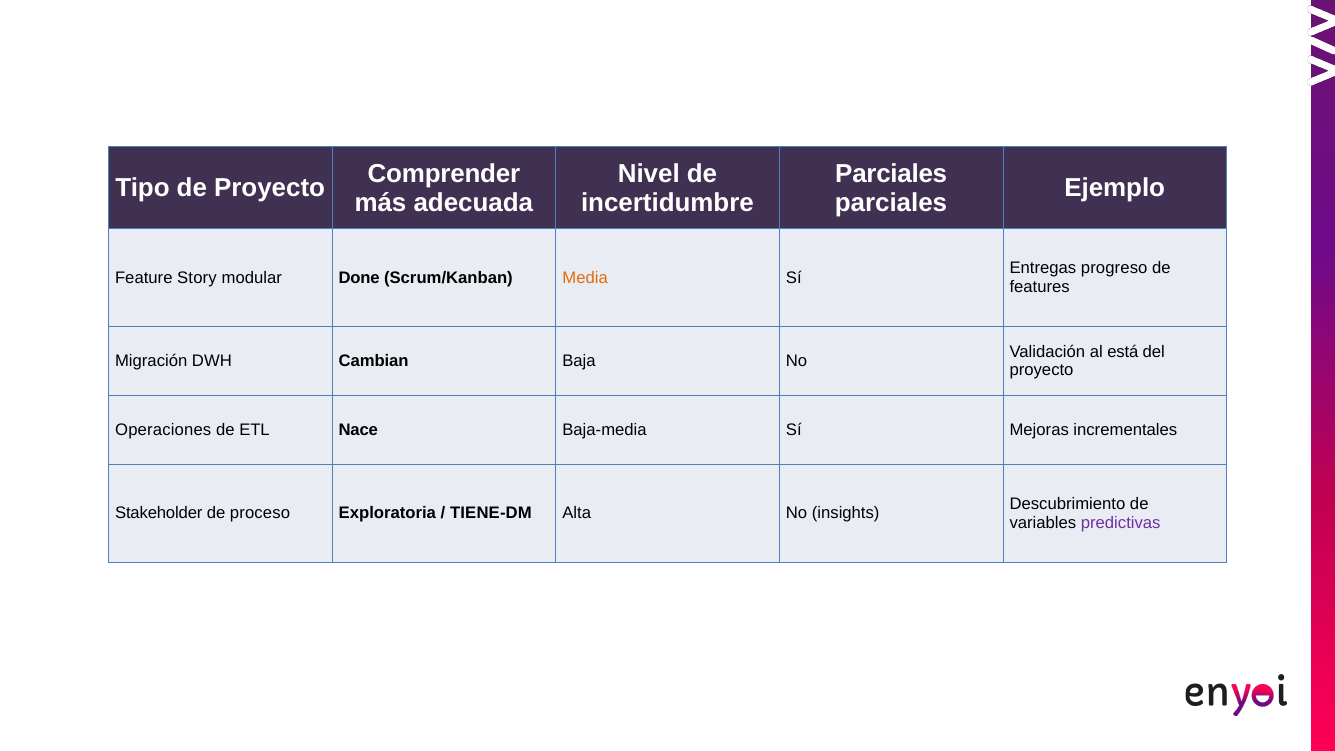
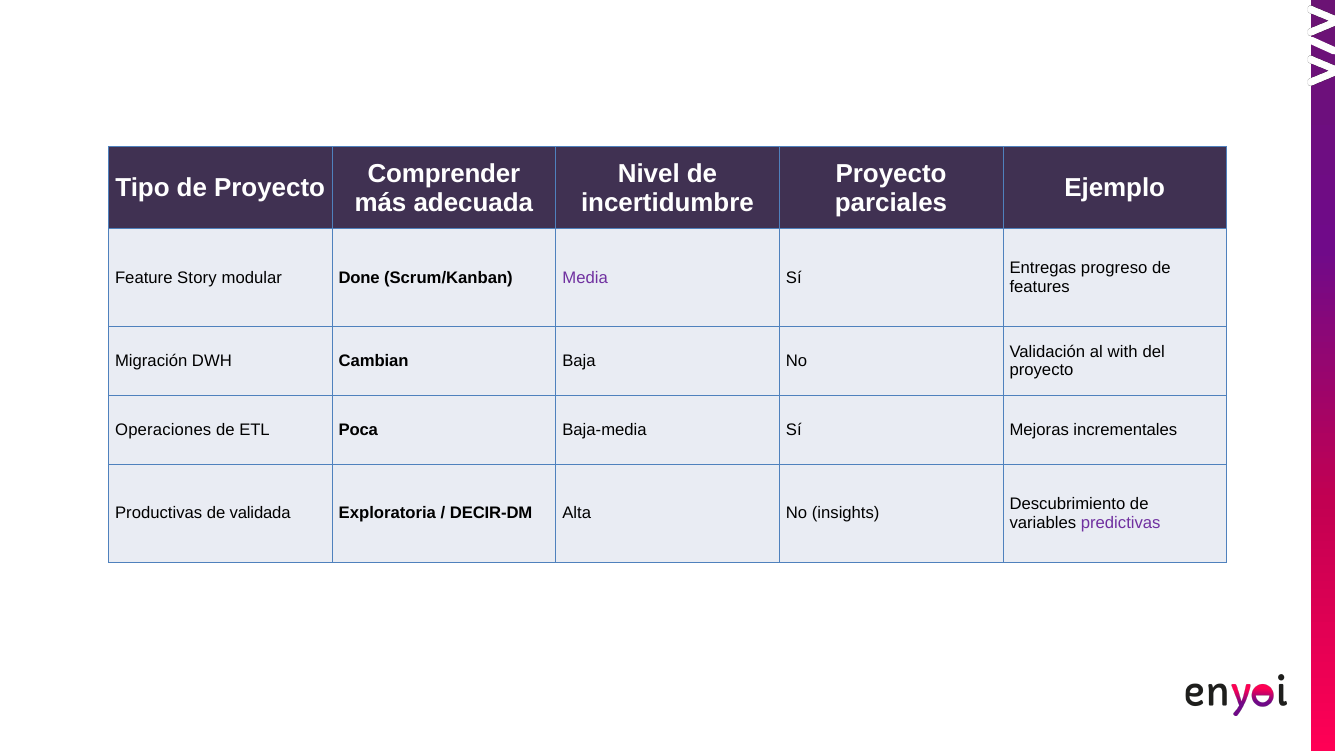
Parciales at (891, 174): Parciales -> Proyecto
Media colour: orange -> purple
está: está -> with
Nace: Nace -> Poca
Stakeholder: Stakeholder -> Productivas
proceso: proceso -> validada
TIENE-DM: TIENE-DM -> DECIR-DM
